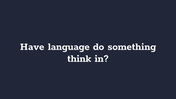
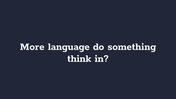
Have: Have -> More
